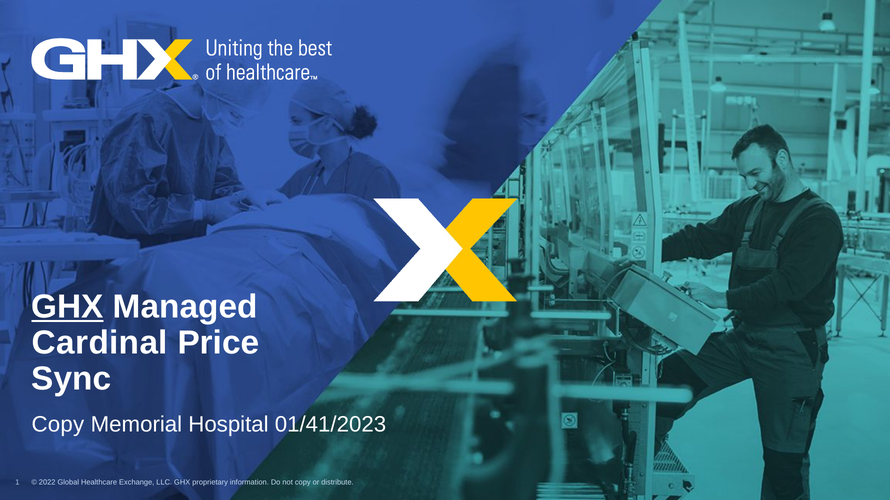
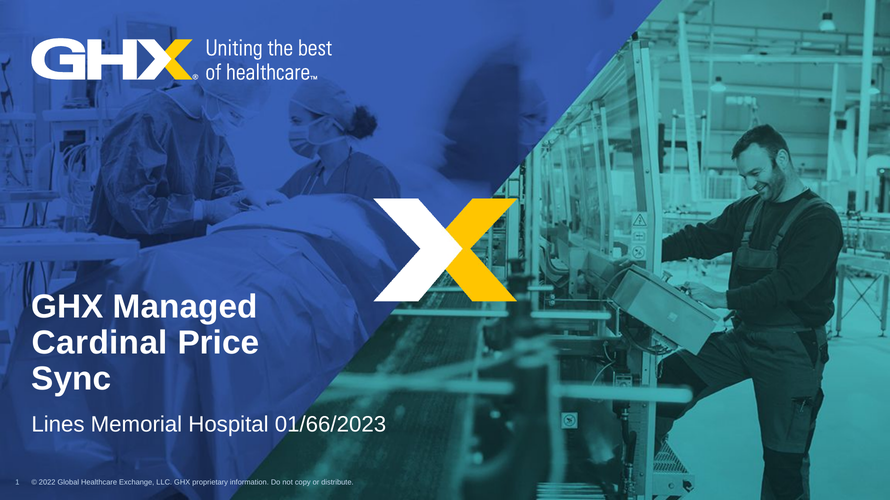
GHX at (68, 307) underline: present -> none
Copy at (58, 425): Copy -> Lines
01/41/2023: 01/41/2023 -> 01/66/2023
